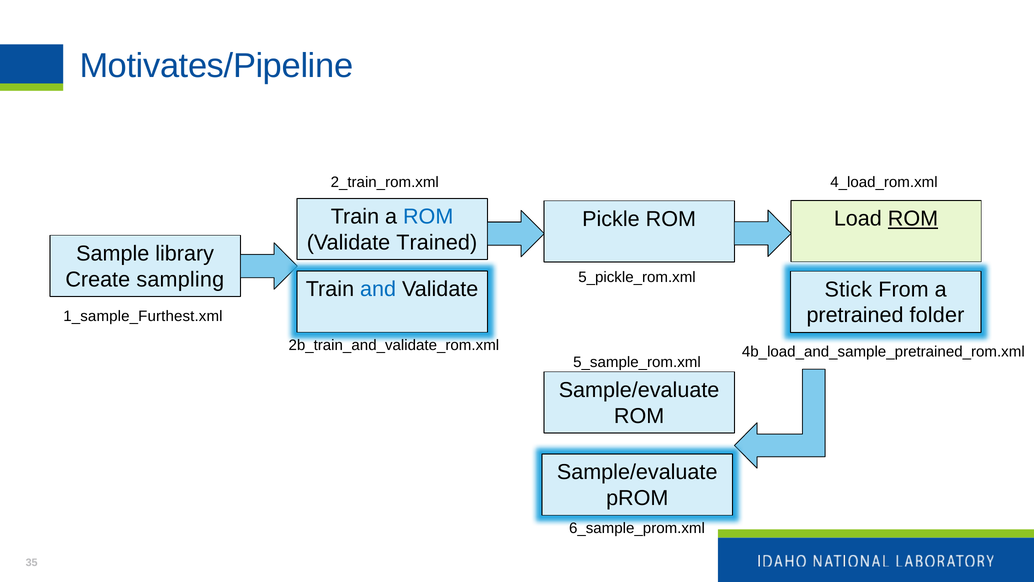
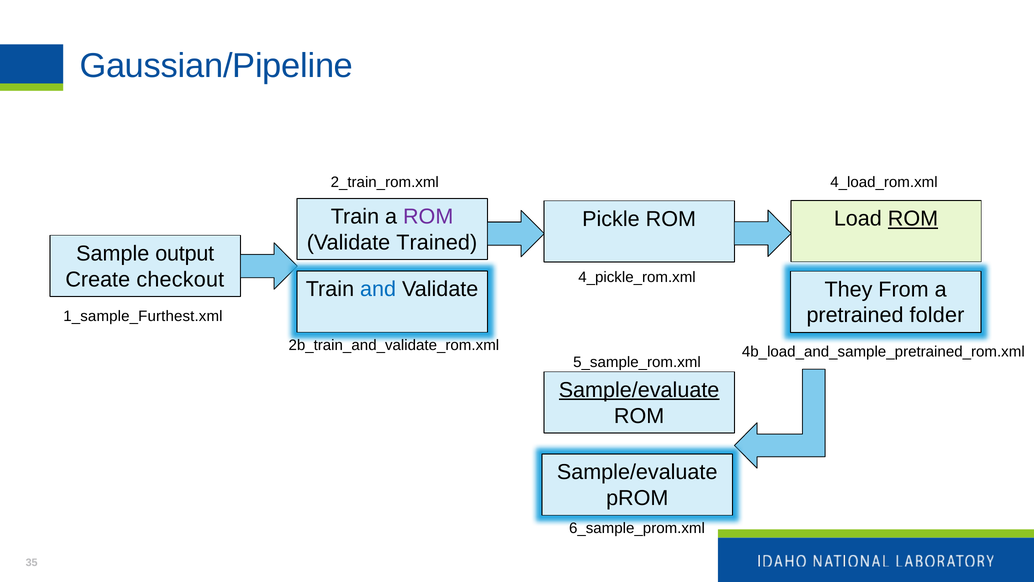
Motivates/Pipeline: Motivates/Pipeline -> Gaussian/Pipeline
ROM at (428, 217) colour: blue -> purple
library: library -> output
sampling: sampling -> checkout
5_pickle_rom.xml: 5_pickle_rom.xml -> 4_pickle_rom.xml
Stick: Stick -> They
Sample/evaluate at (639, 390) underline: none -> present
